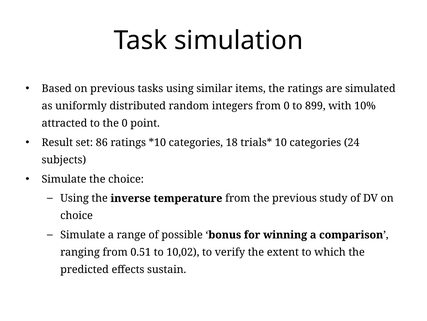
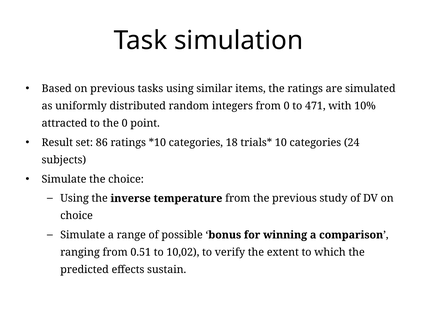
899: 899 -> 471
